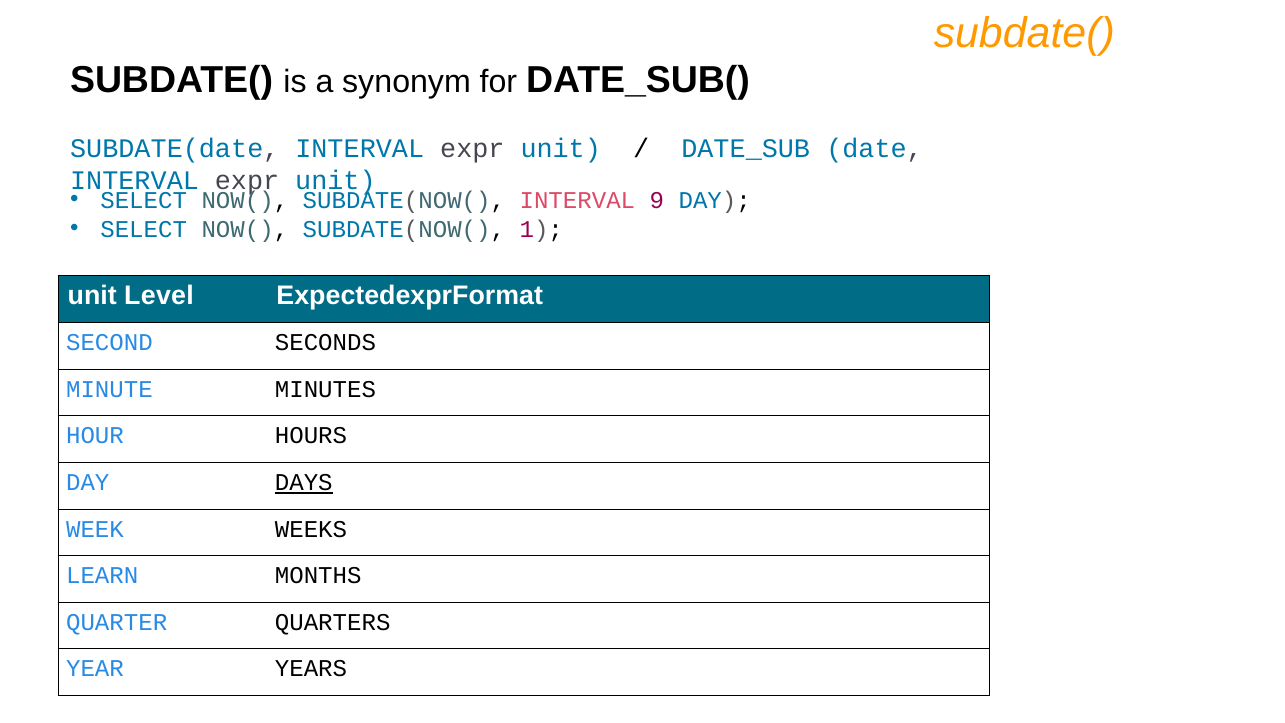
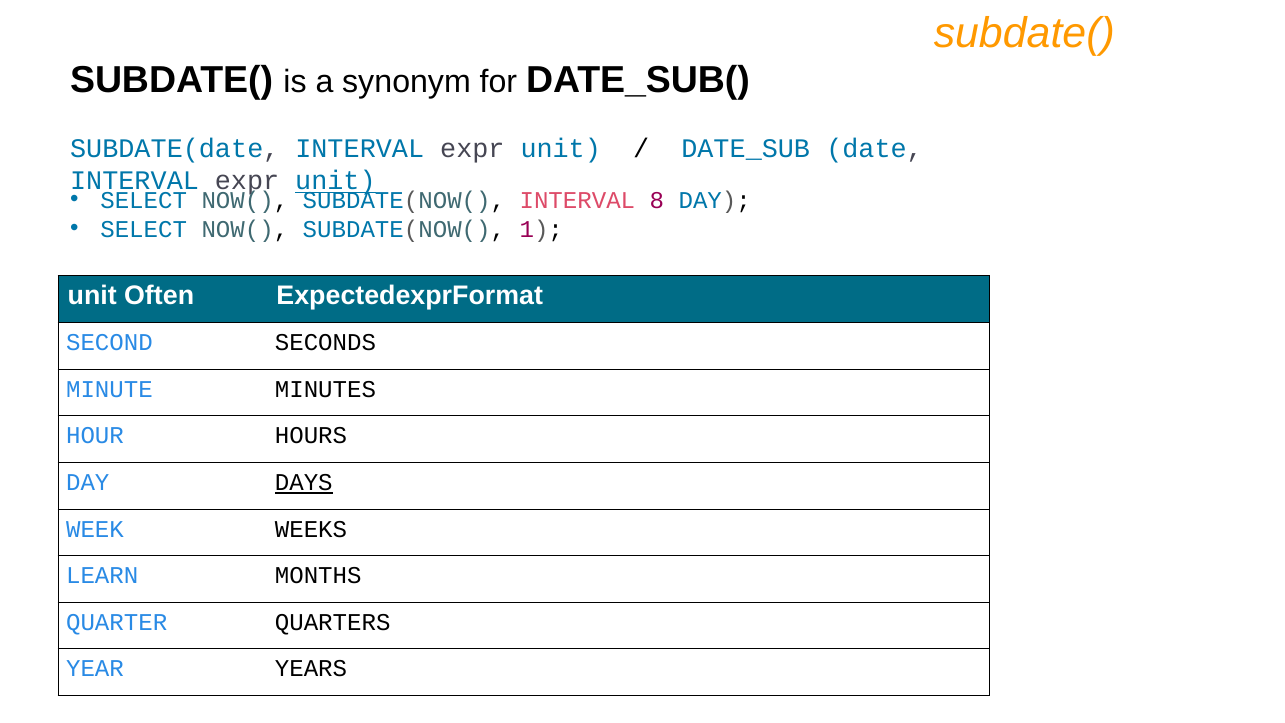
unit at (335, 181) underline: none -> present
9: 9 -> 8
Level: Level -> Often
